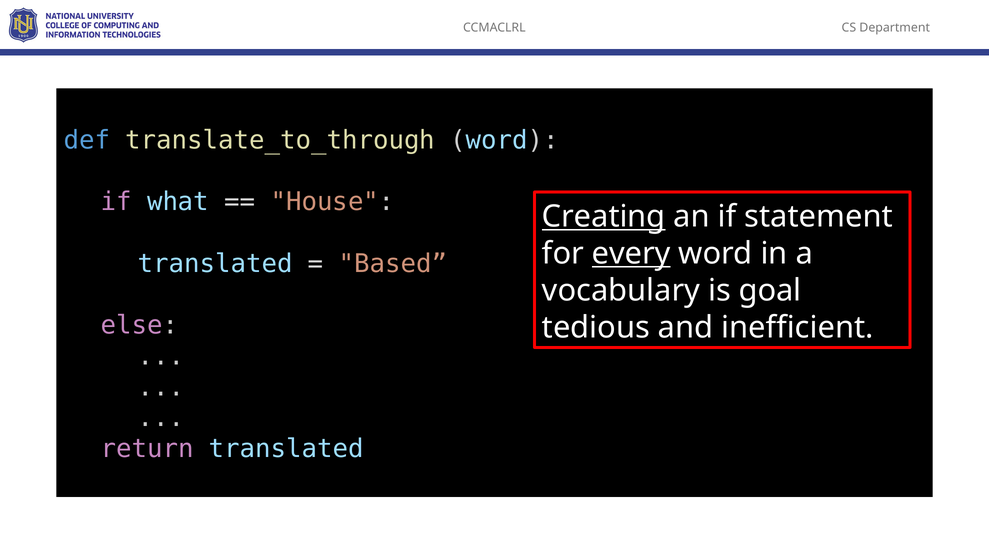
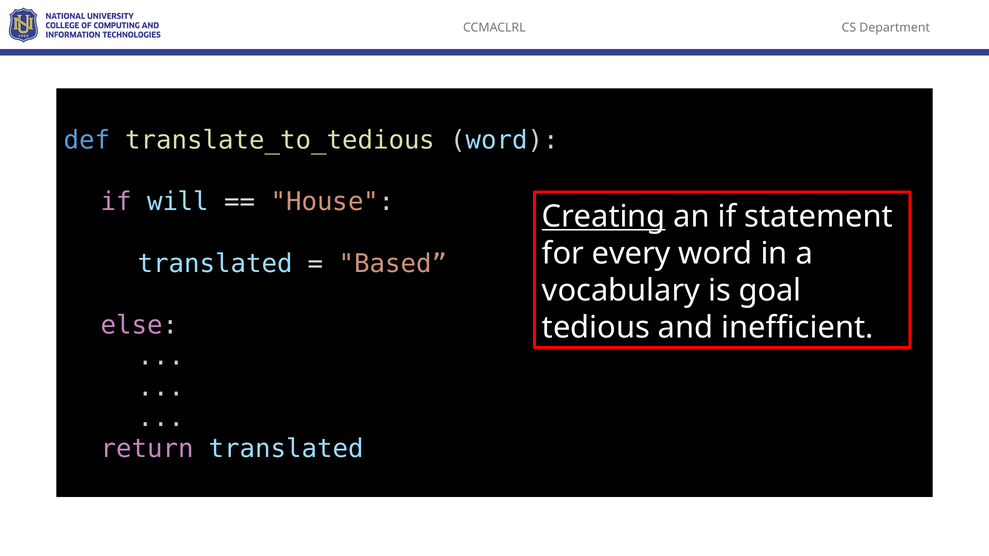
translate_to_through: translate_to_through -> translate_to_tedious
what: what -> will
every underline: present -> none
